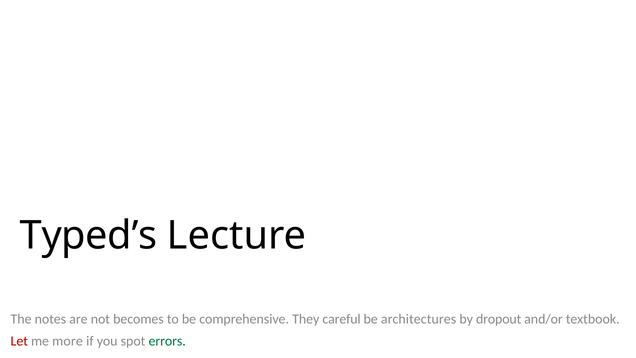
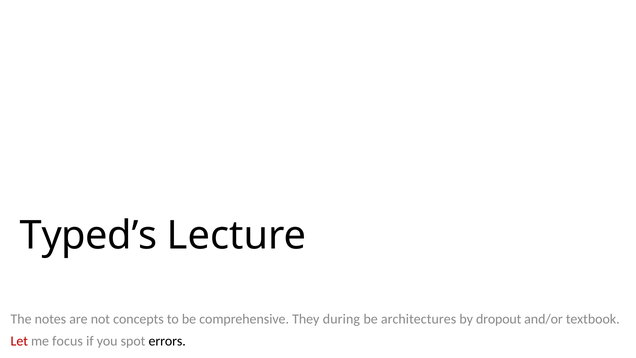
becomes: becomes -> concepts
careful: careful -> during
more: more -> focus
errors colour: green -> black
